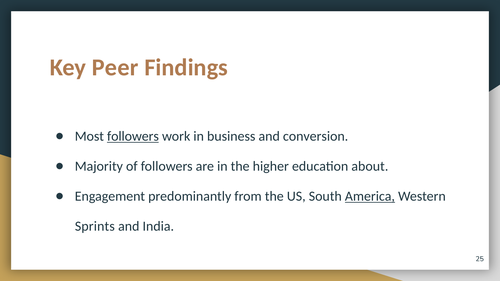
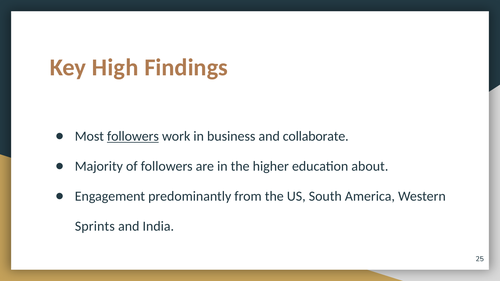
Peer: Peer -> High
conversion: conversion -> collaborate
America underline: present -> none
